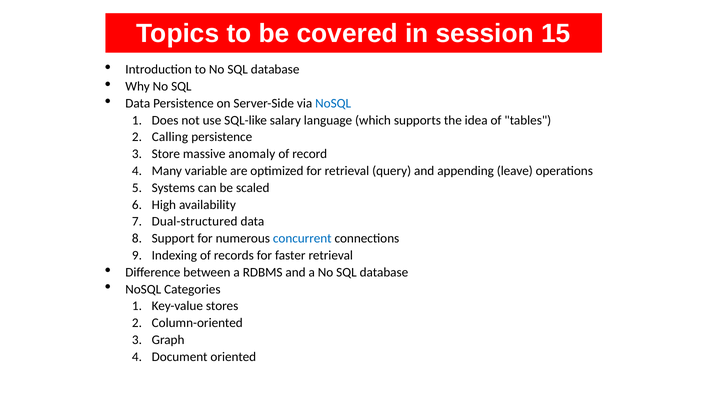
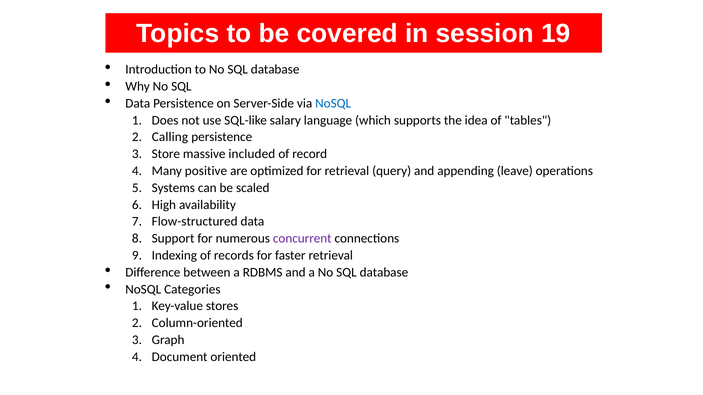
15: 15 -> 19
anomaly: anomaly -> included
variable: variable -> positive
Dual-structured: Dual-structured -> Flow-structured
concurrent colour: blue -> purple
